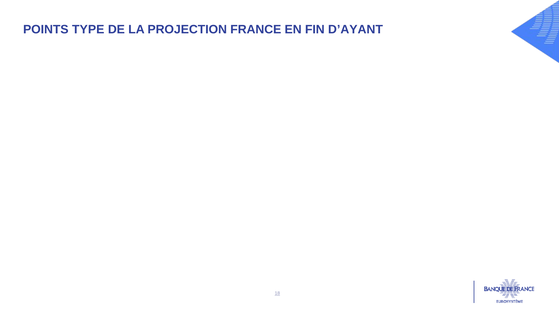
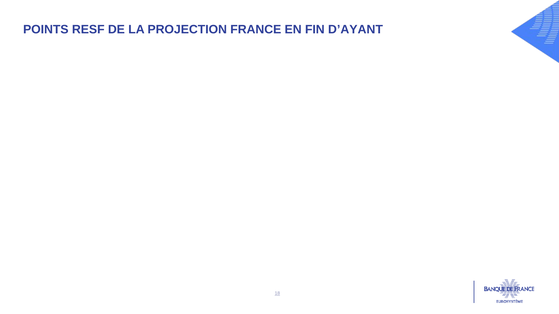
TYPE: TYPE -> RESF
